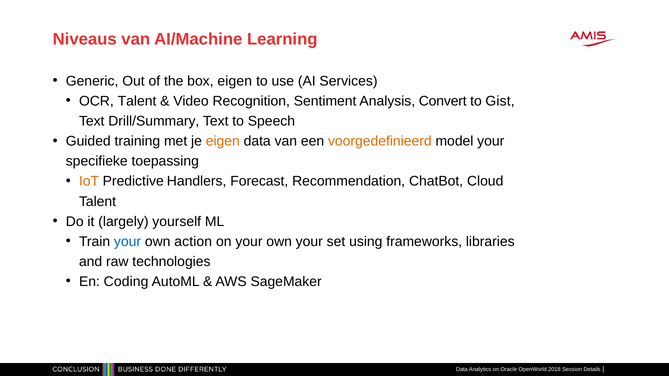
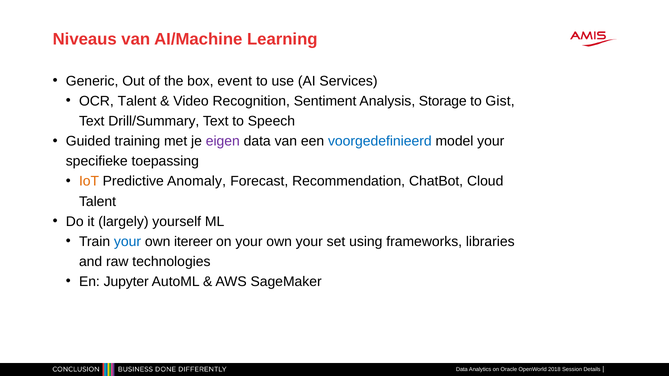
box eigen: eigen -> event
Convert: Convert -> Storage
eigen at (223, 141) colour: orange -> purple
voorgedefinieerd colour: orange -> blue
Handlers: Handlers -> Anomaly
action: action -> itereer
Coding: Coding -> Jupyter
